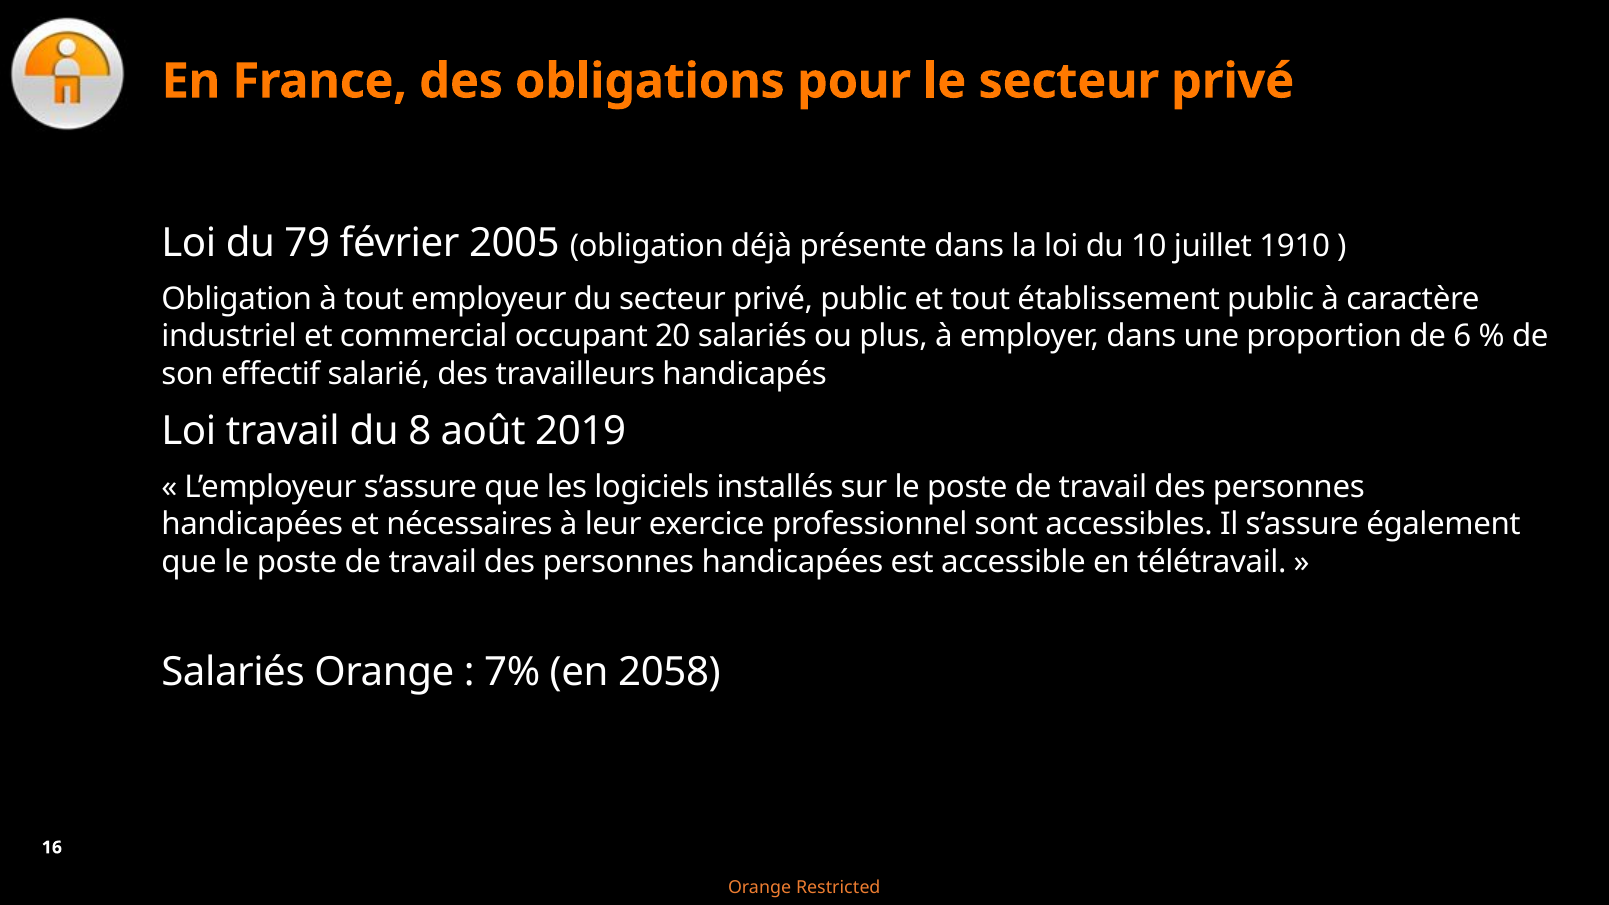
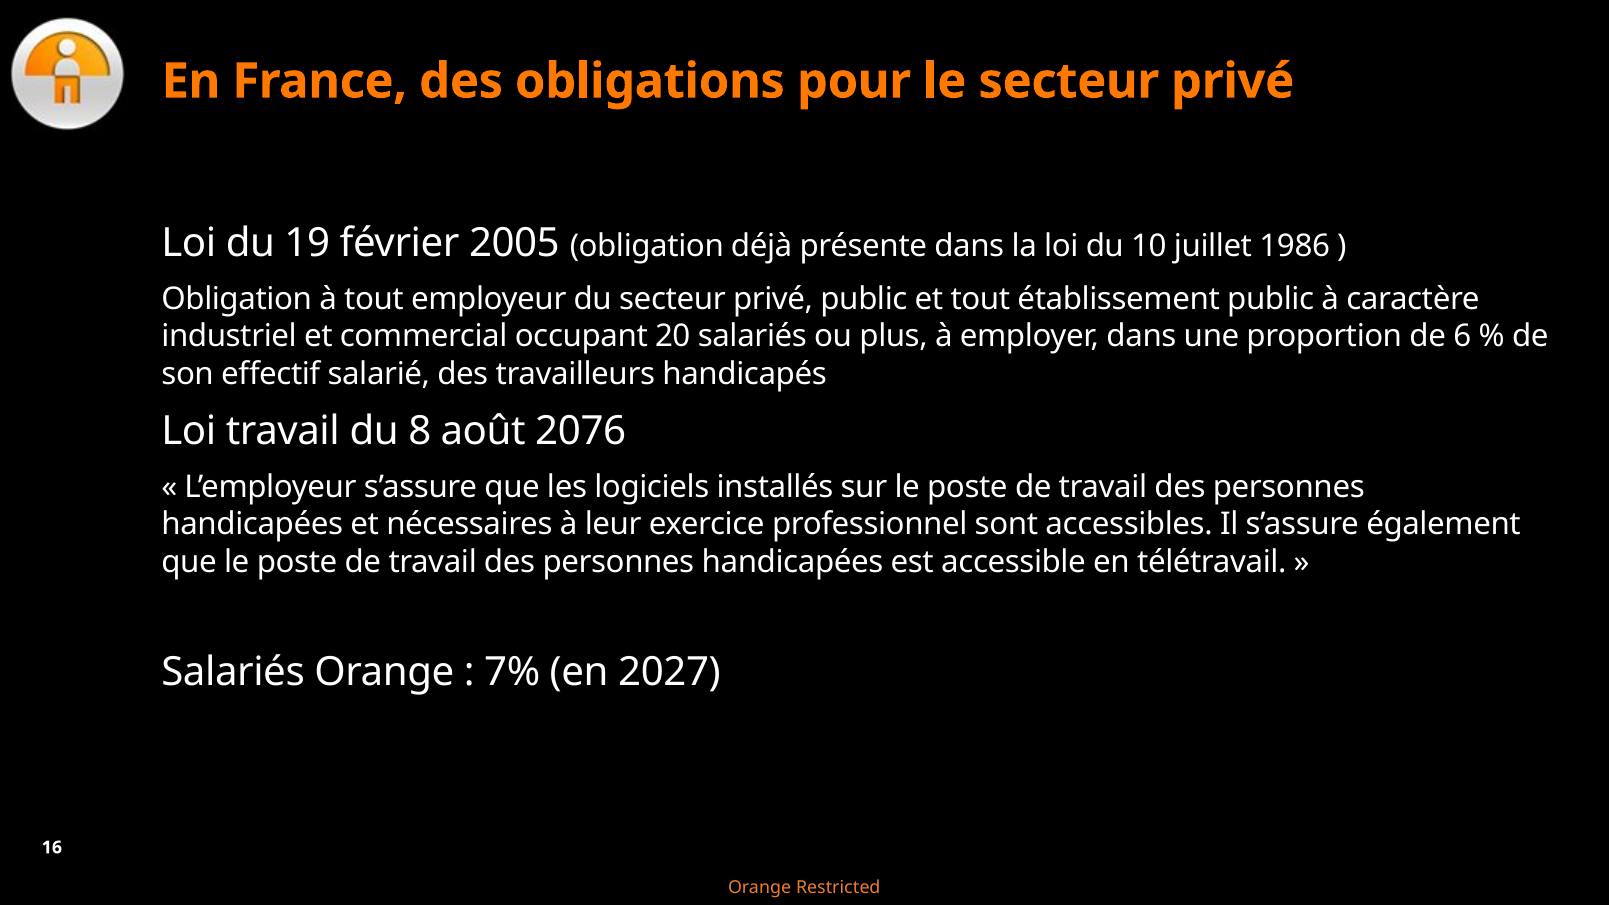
79: 79 -> 19
1910: 1910 -> 1986
2019: 2019 -> 2076
2058: 2058 -> 2027
